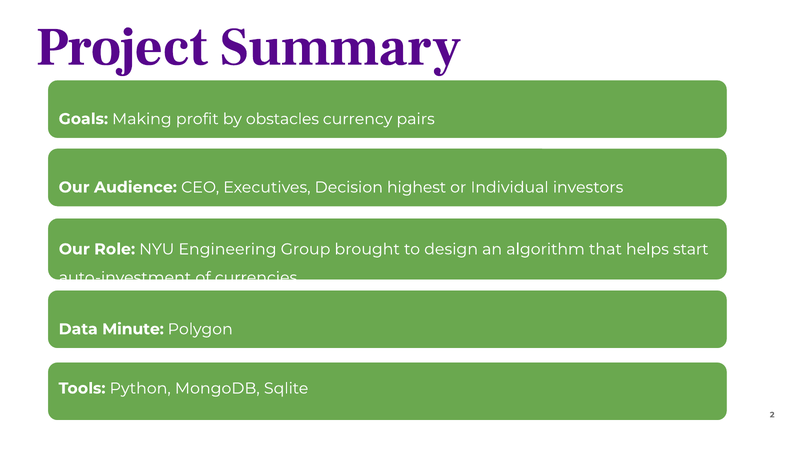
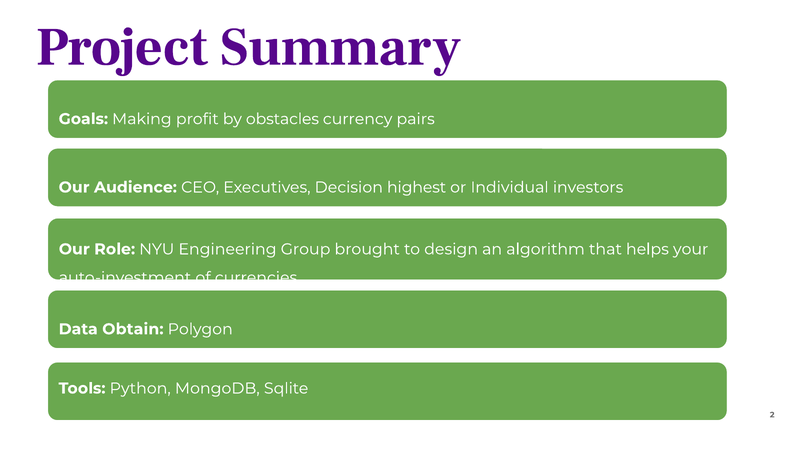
start: start -> your
Minute: Minute -> Obtain
